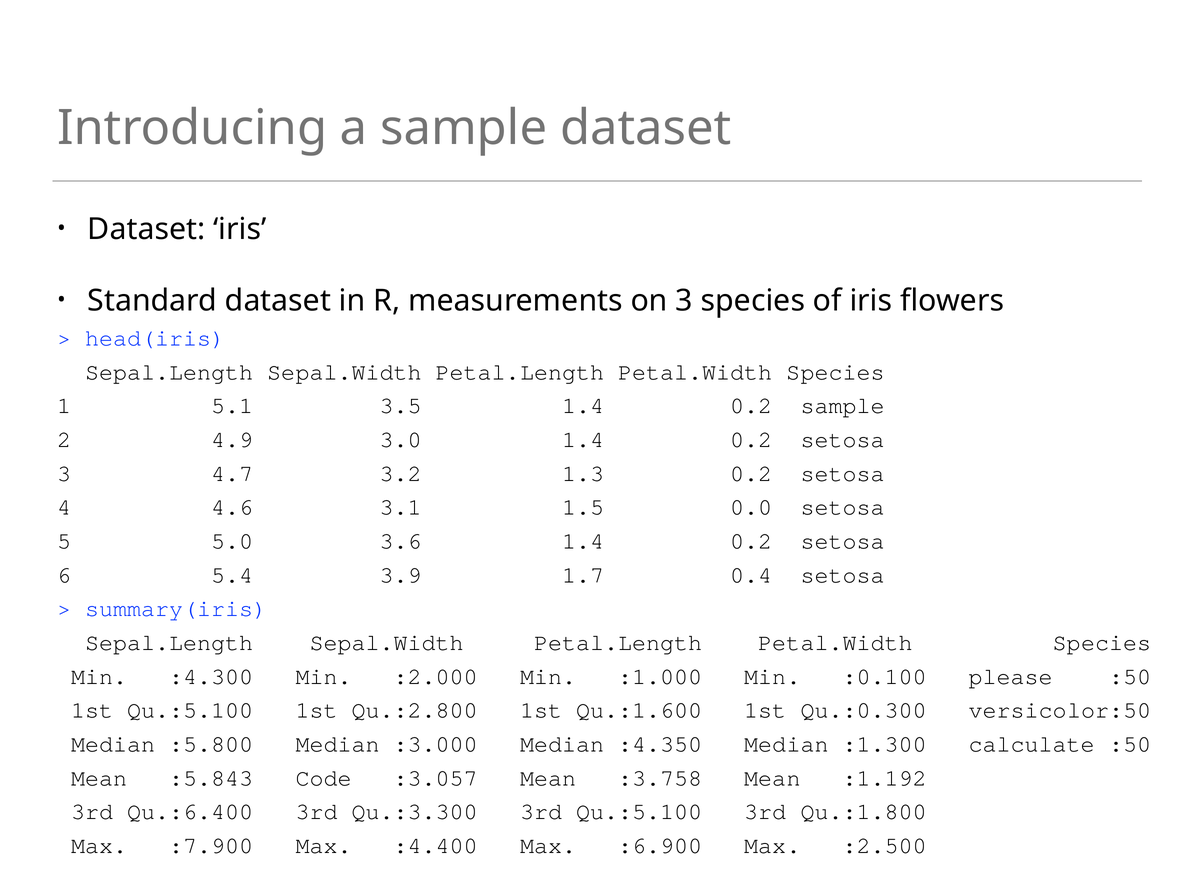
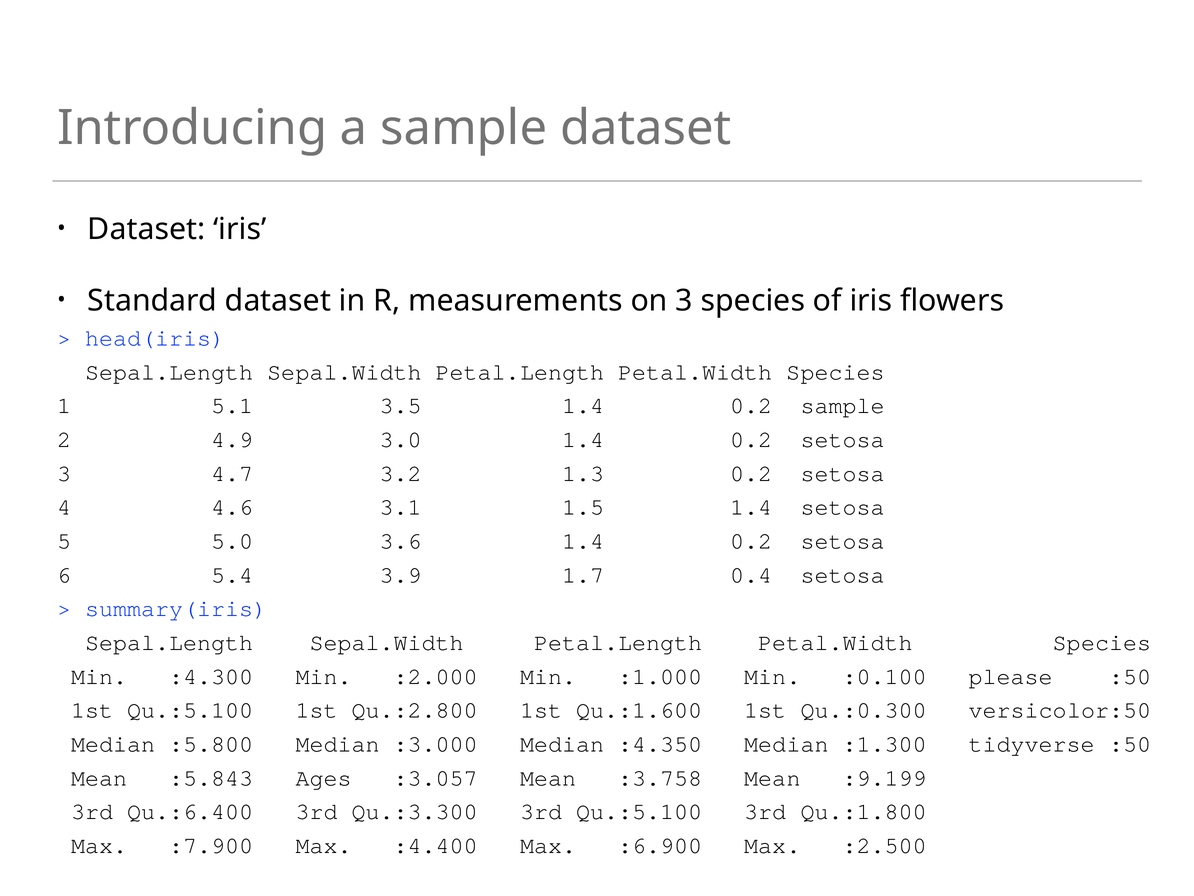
1.5 0.0: 0.0 -> 1.4
calculate: calculate -> tidyverse
Code: Code -> Ages
:1.192: :1.192 -> :9.199
